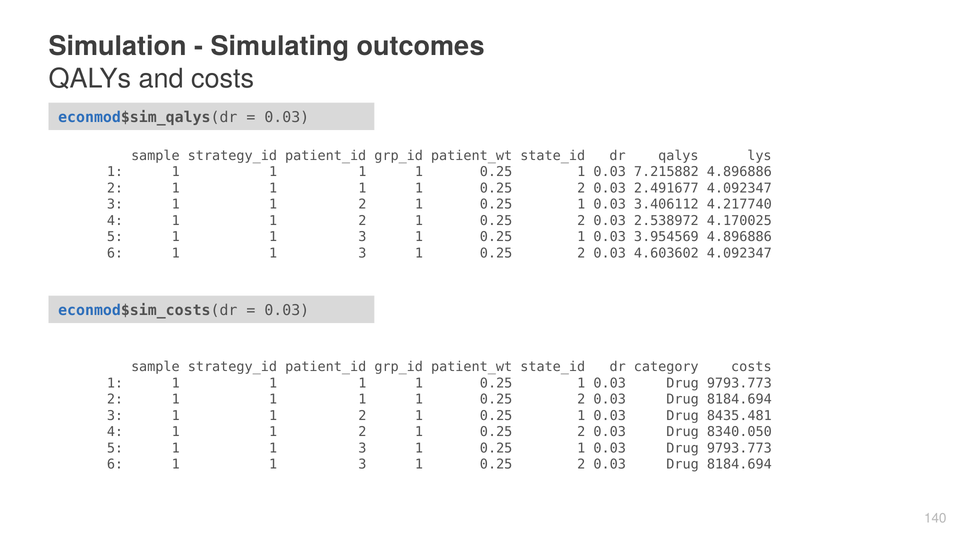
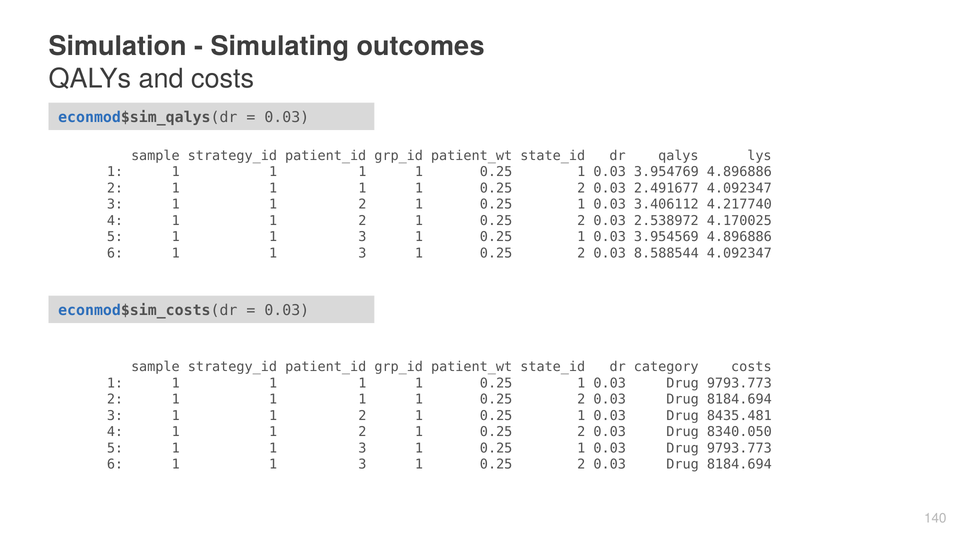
7.215882: 7.215882 -> 3.954769
4.603602: 4.603602 -> 8.588544
